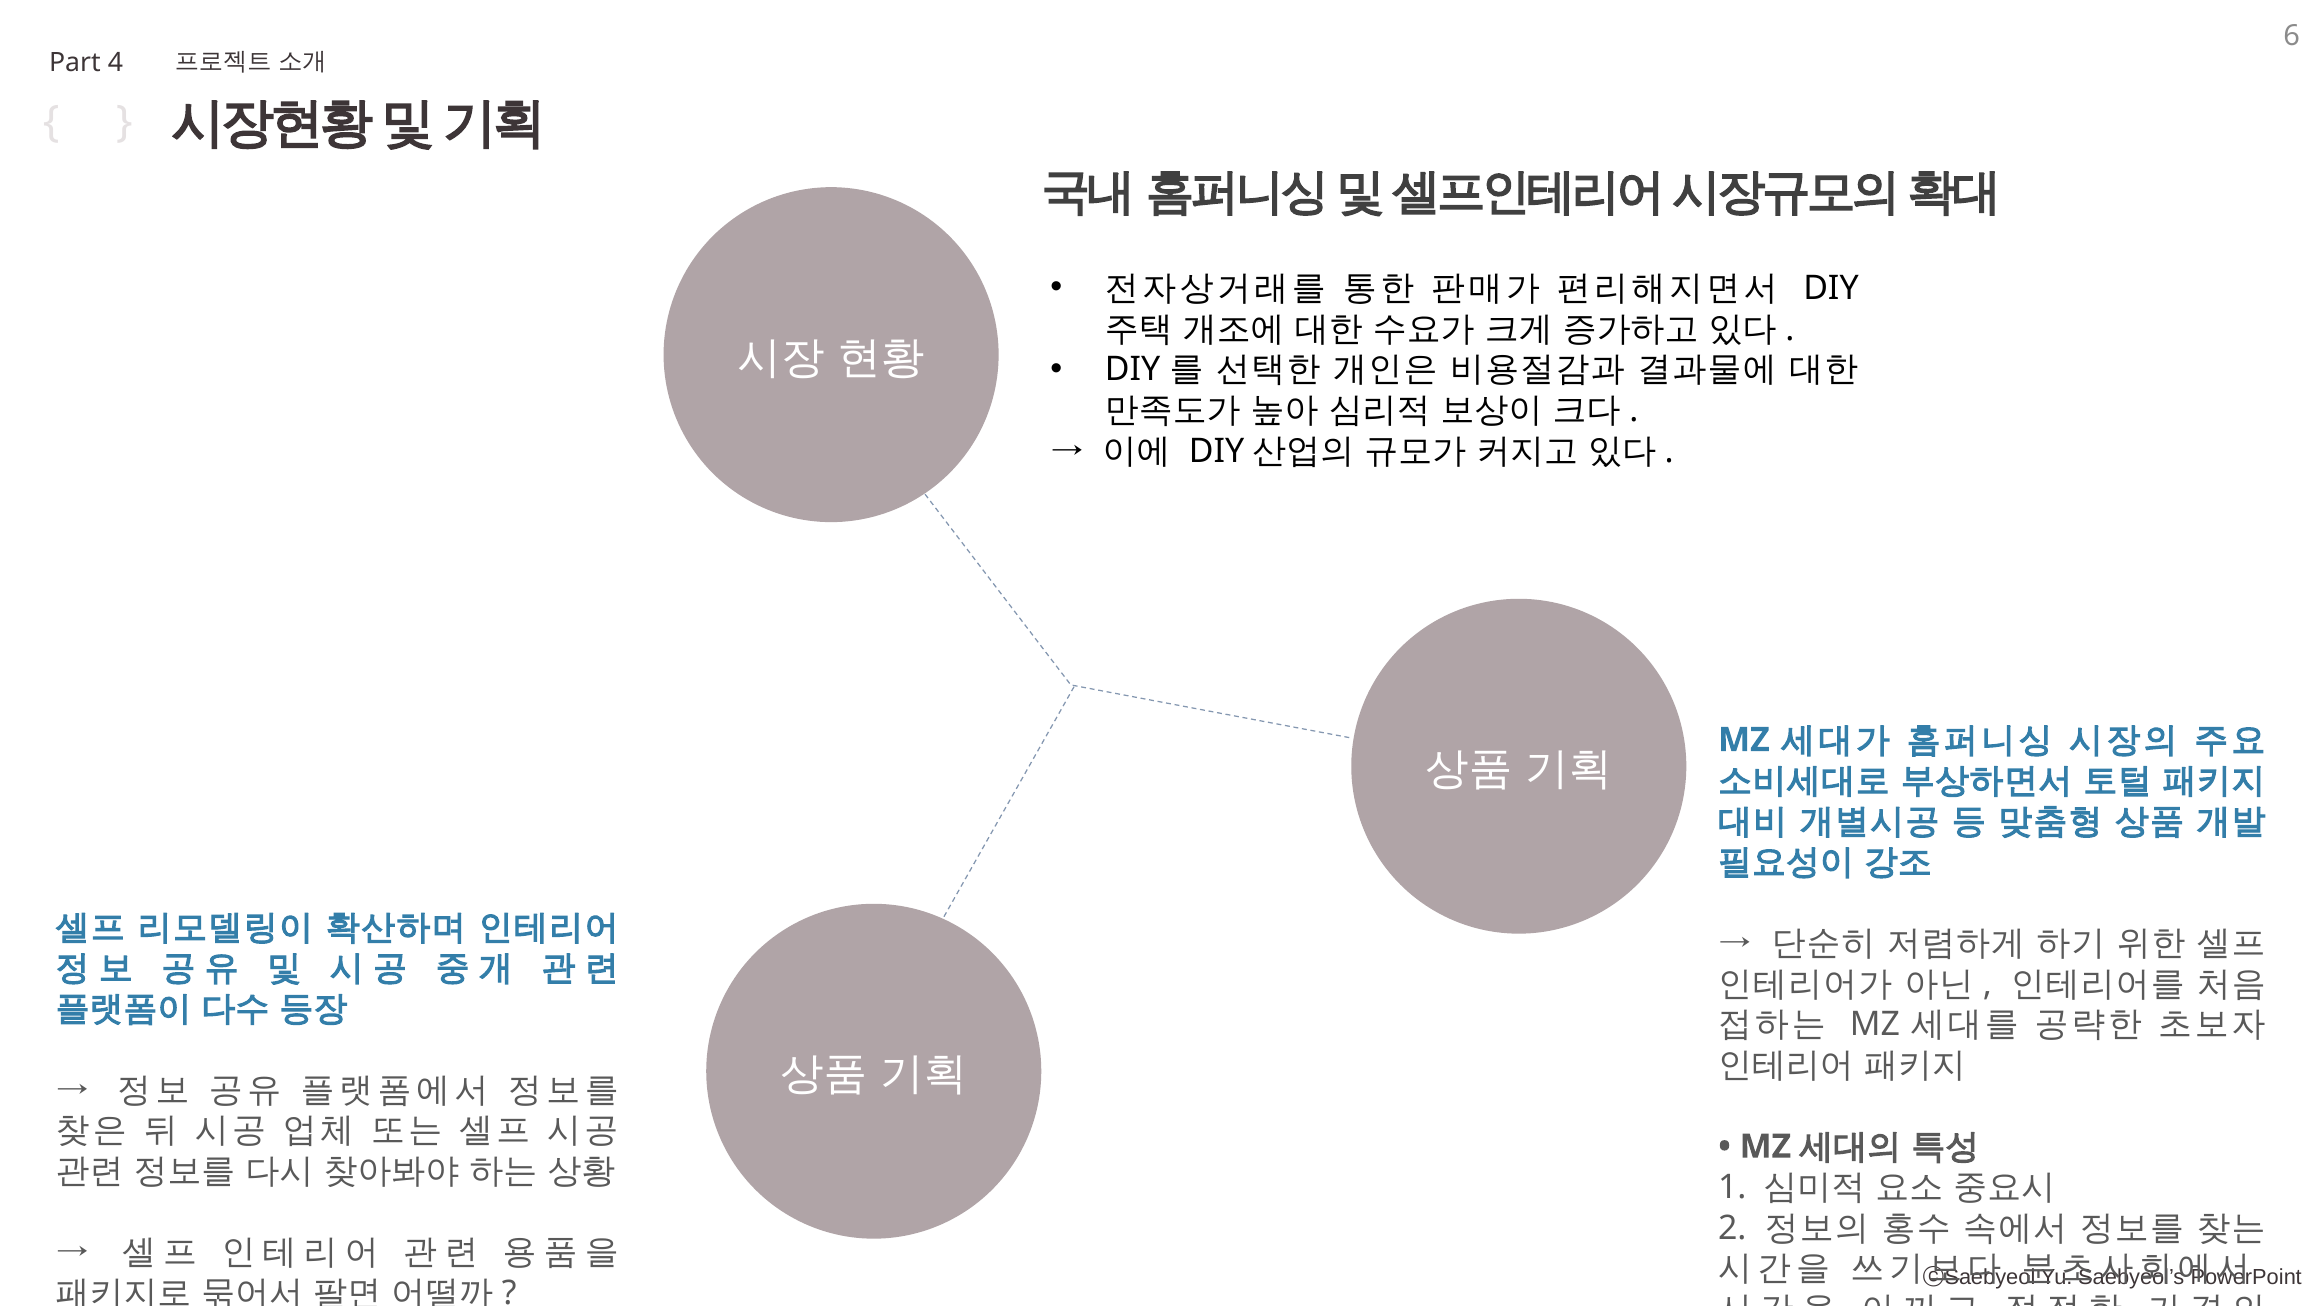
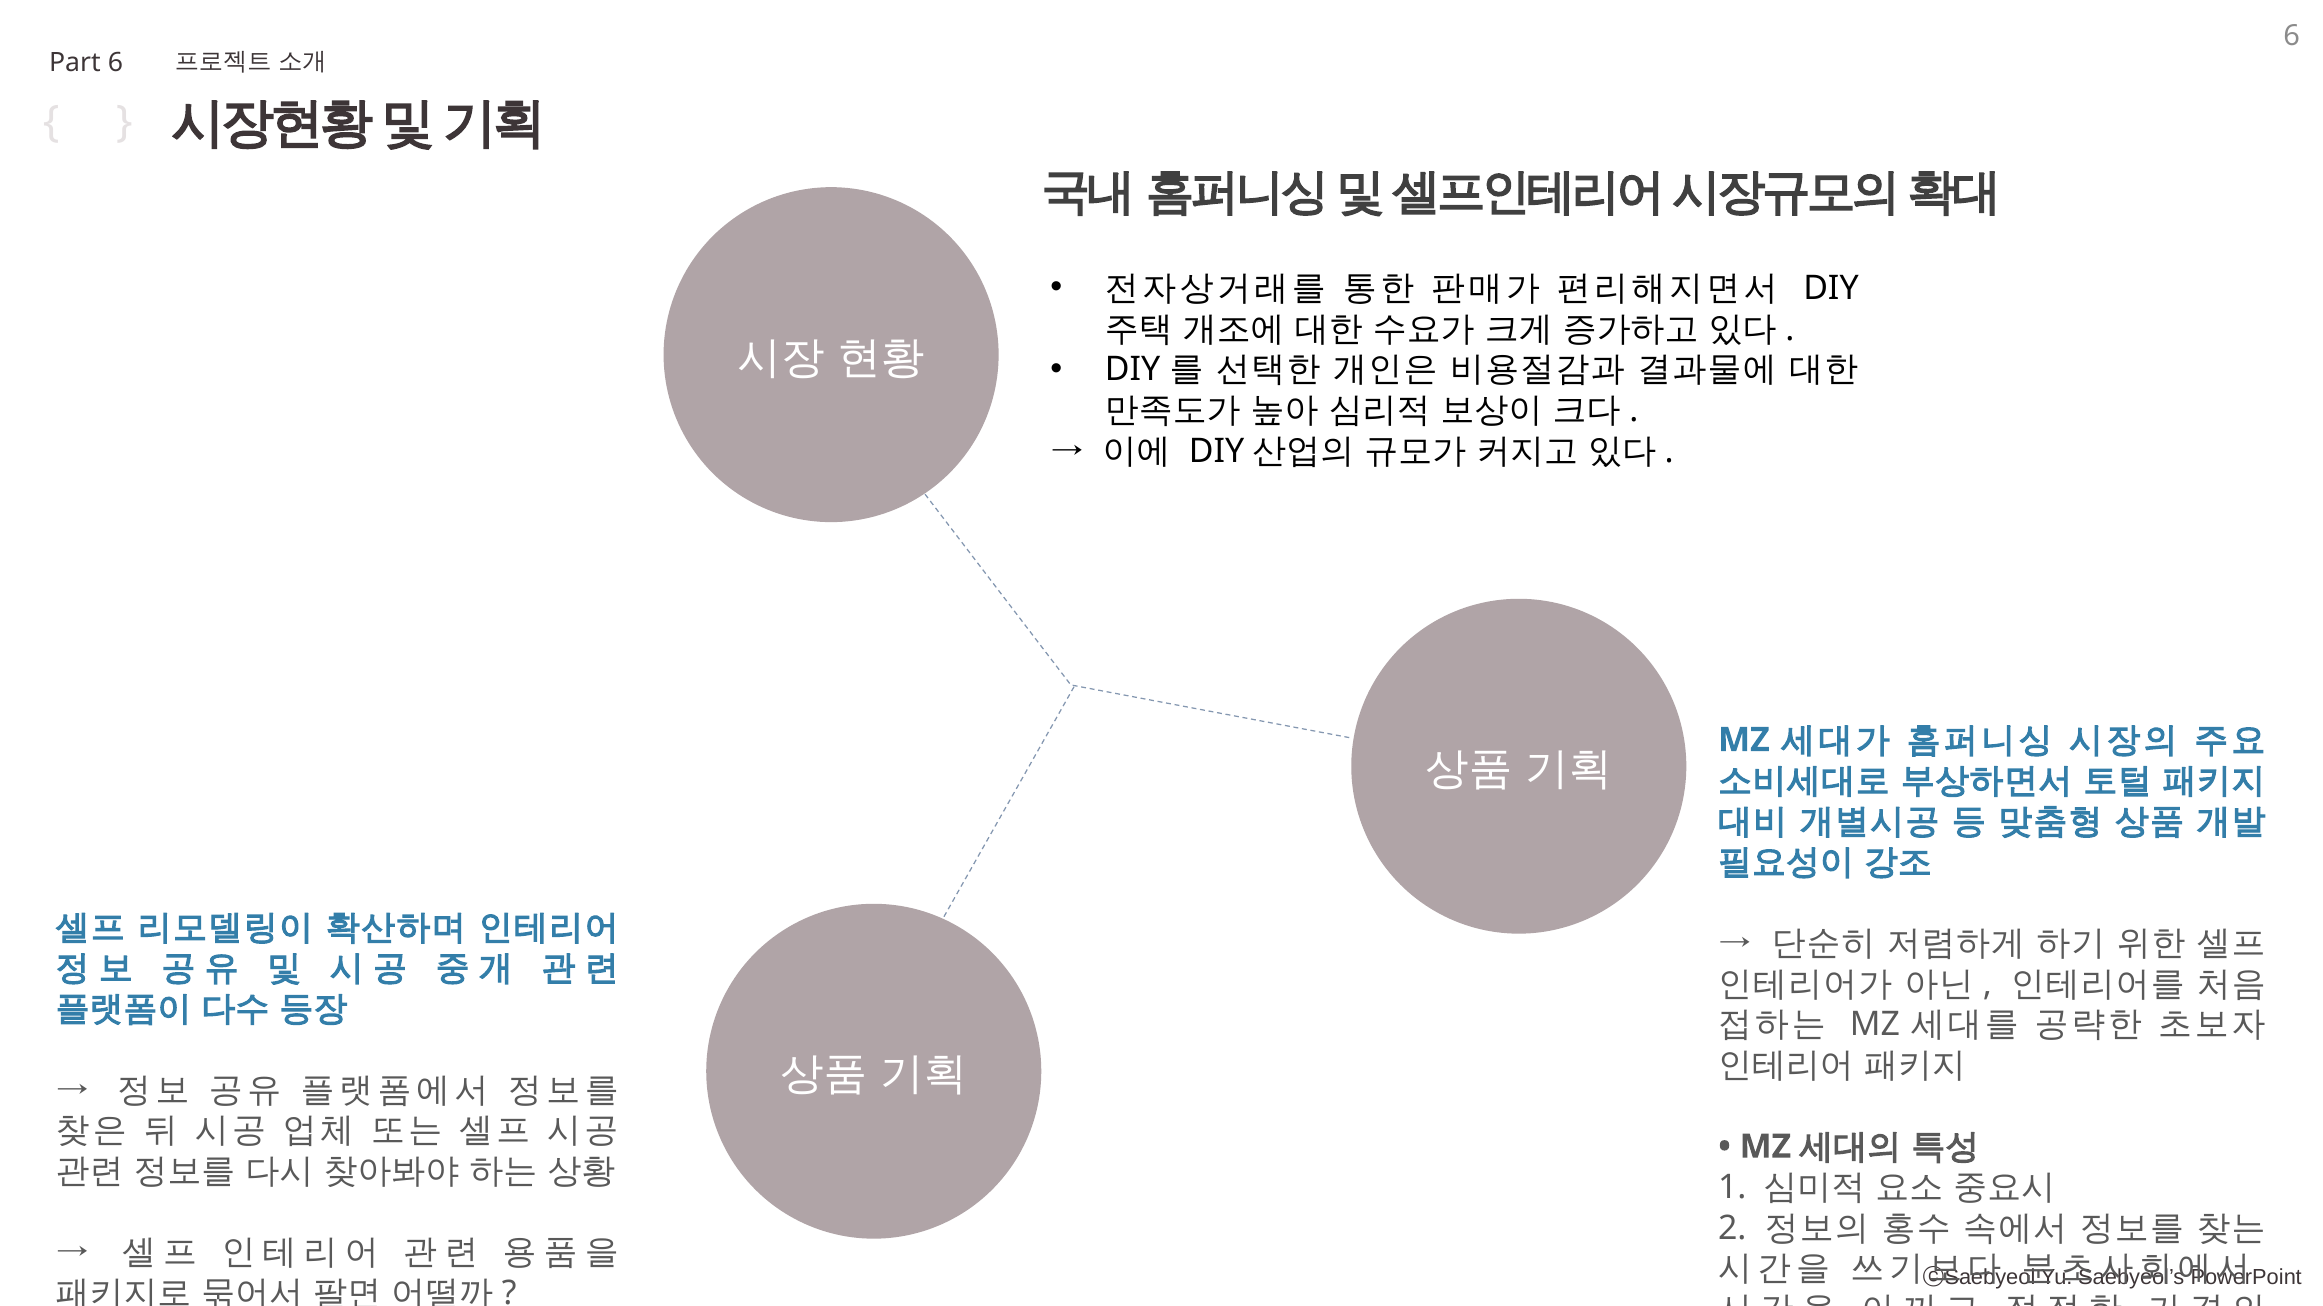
Part 4: 4 -> 6
